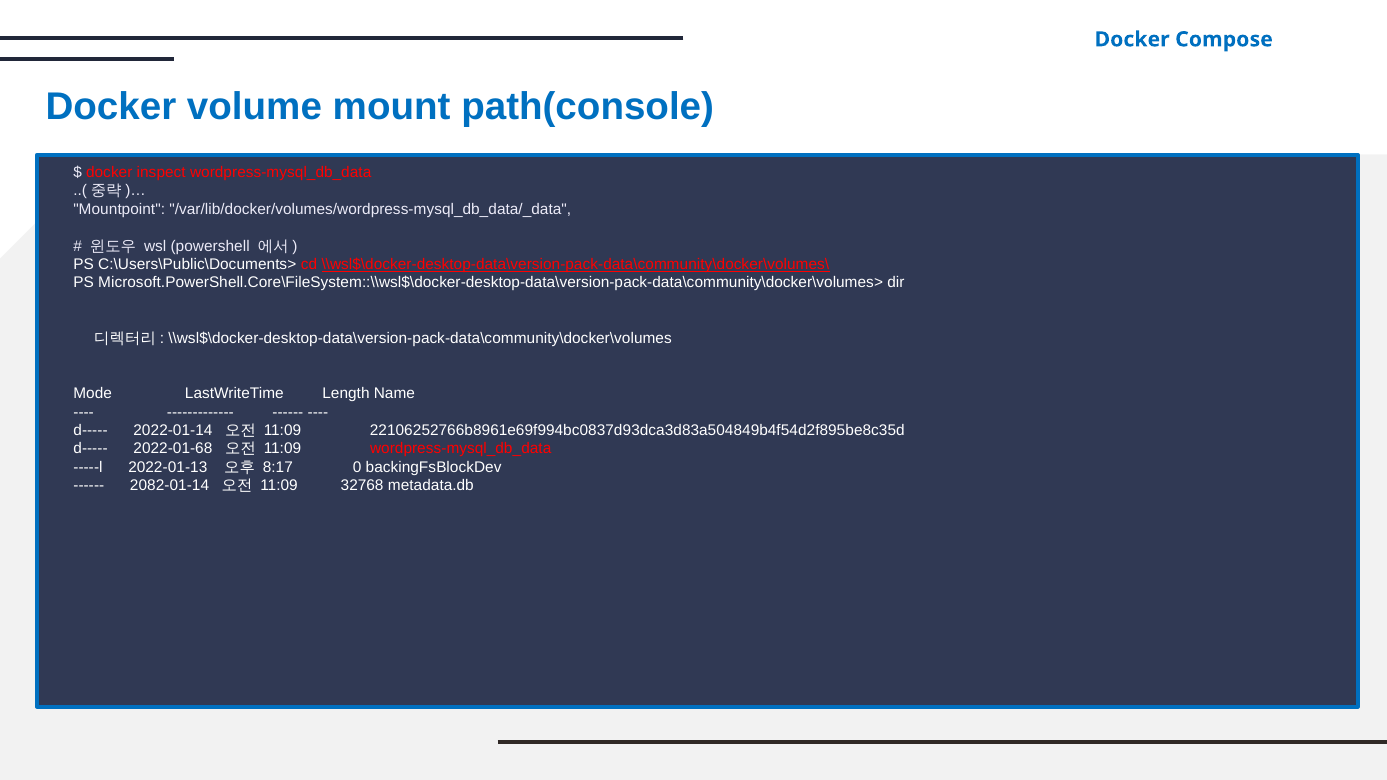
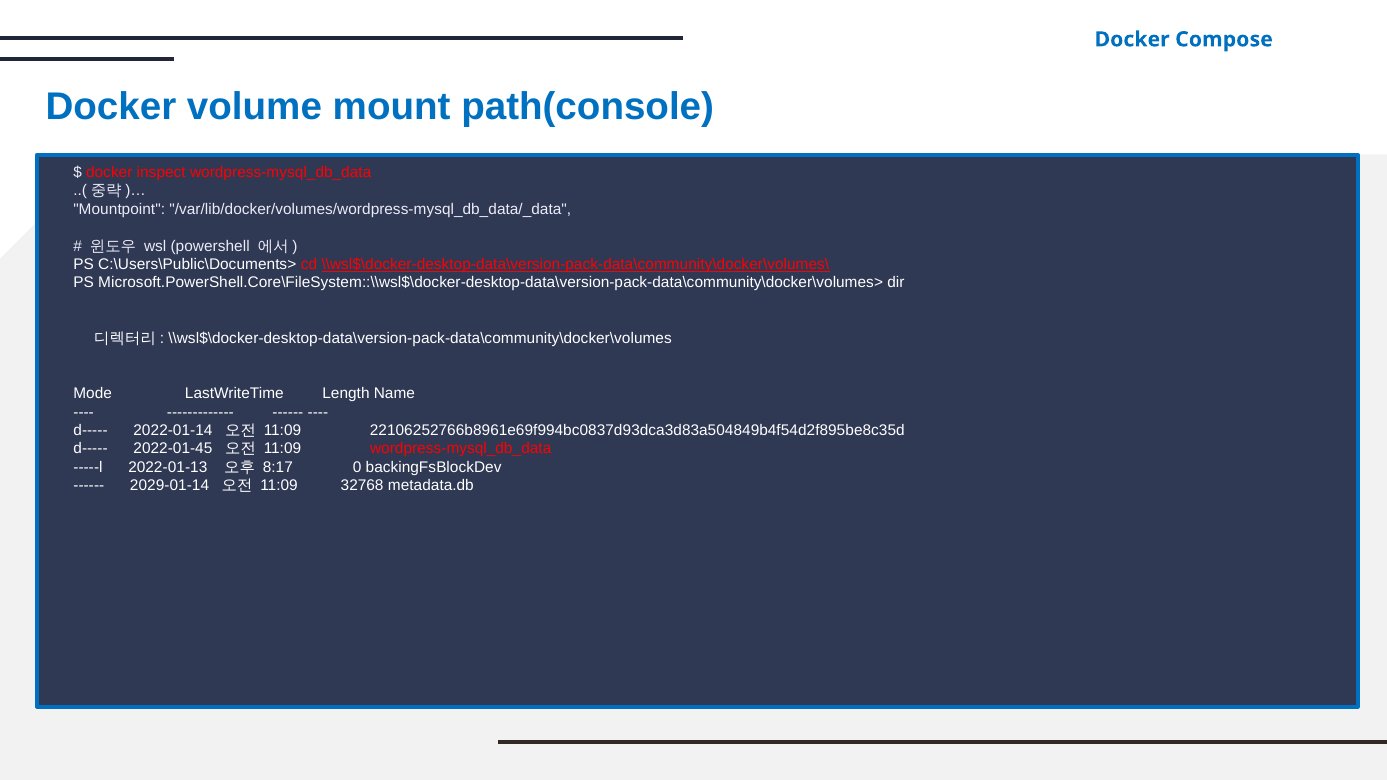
2022-01-68: 2022-01-68 -> 2022-01-45
2082-01-14: 2082-01-14 -> 2029-01-14
